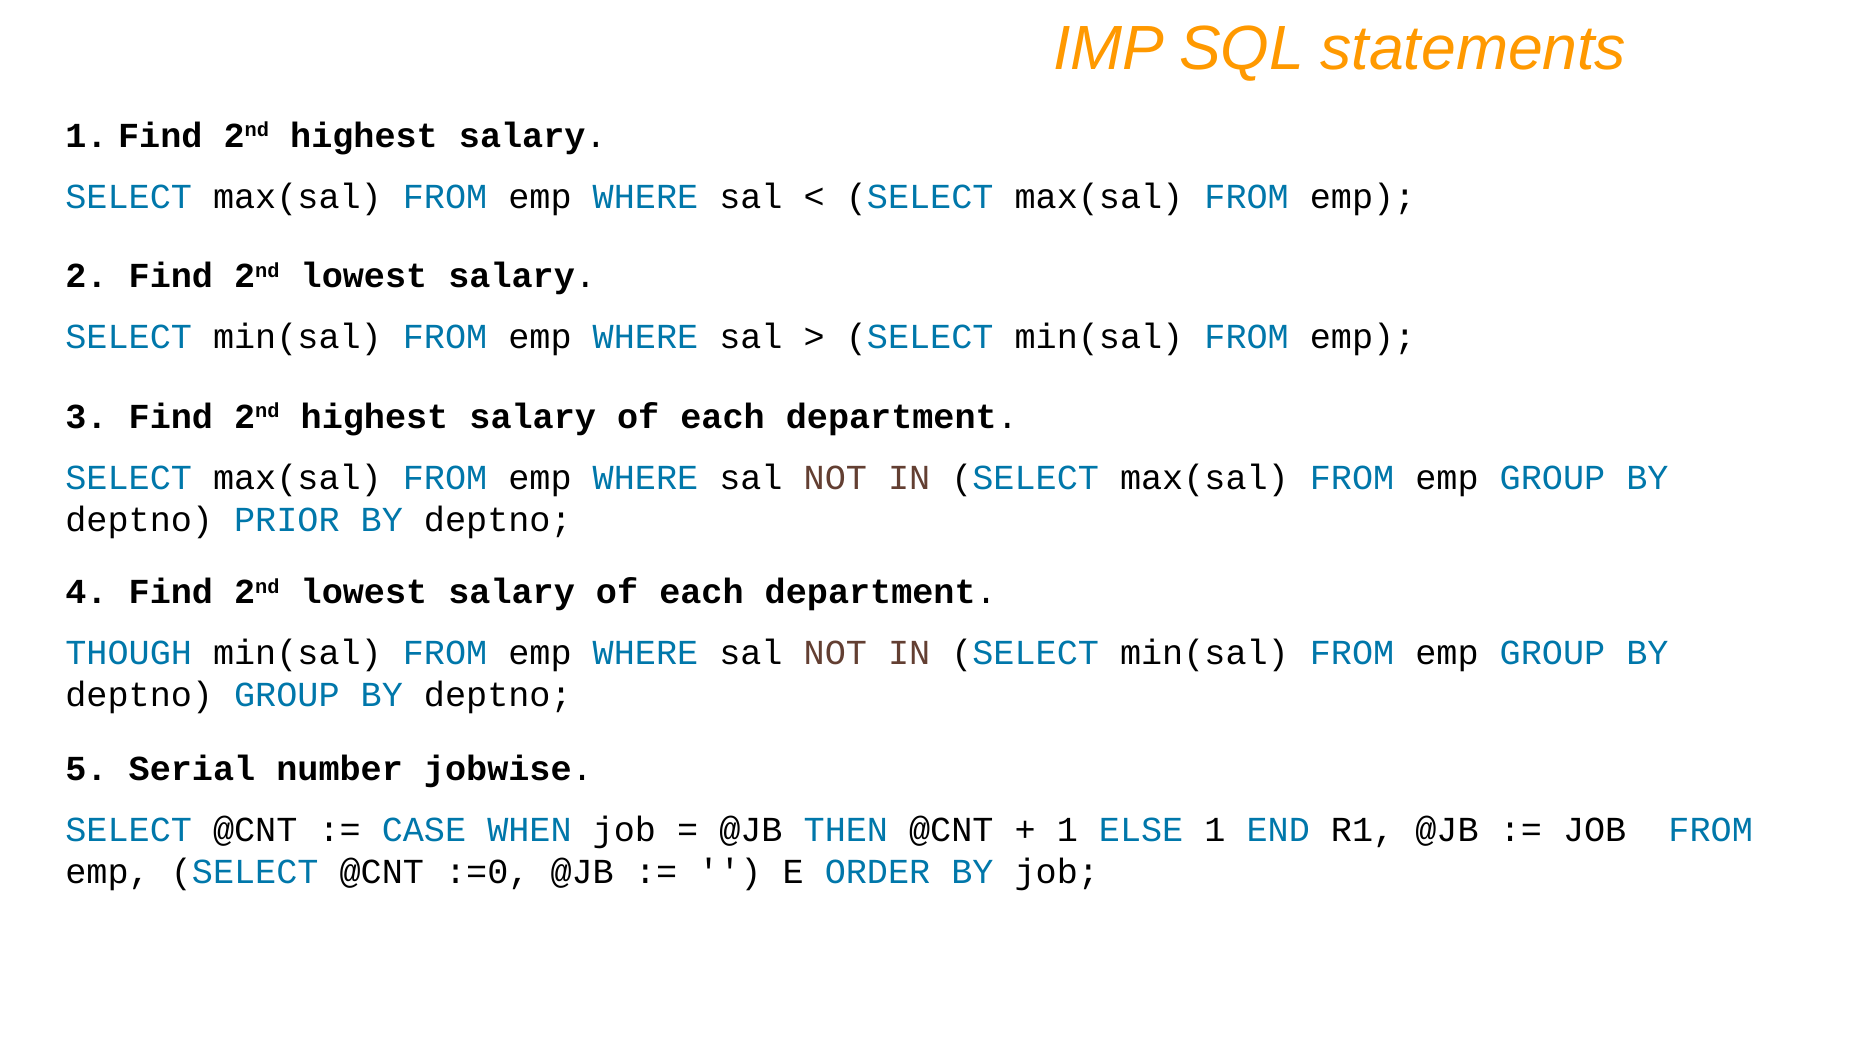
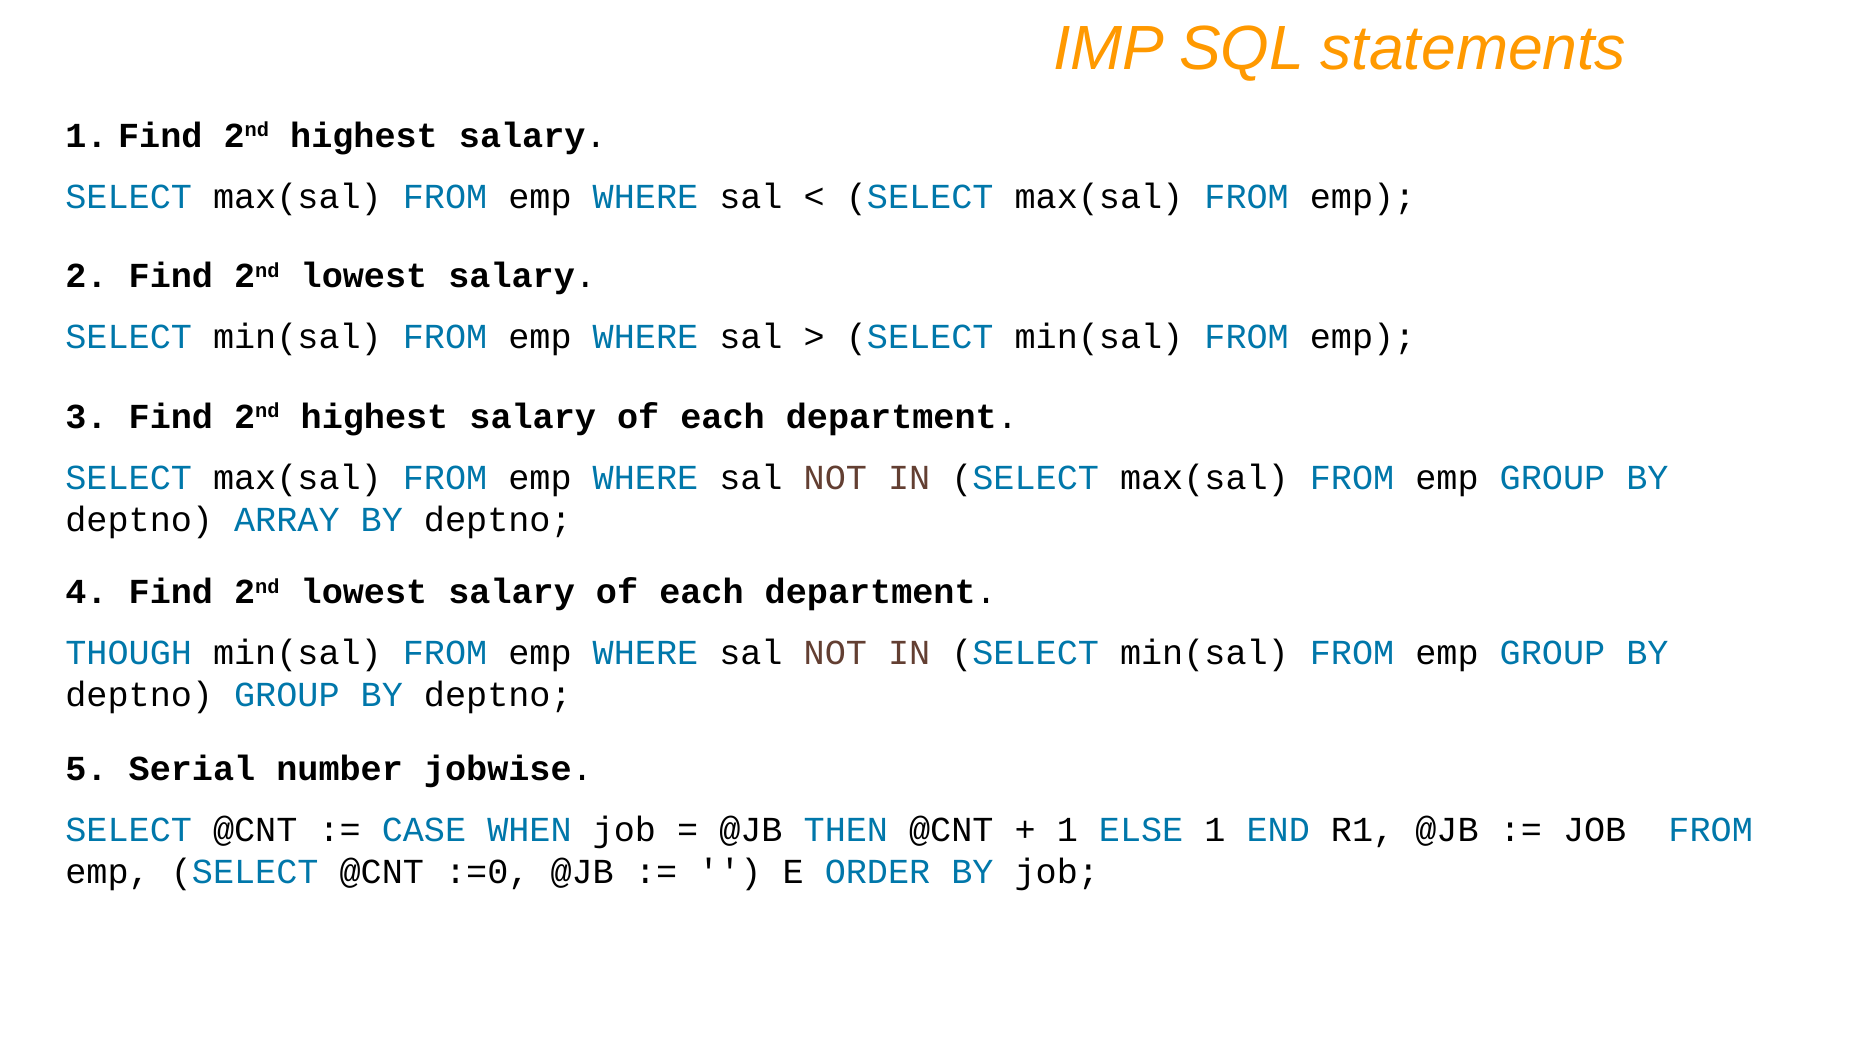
PRIOR: PRIOR -> ARRAY
